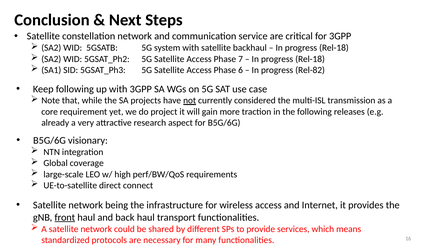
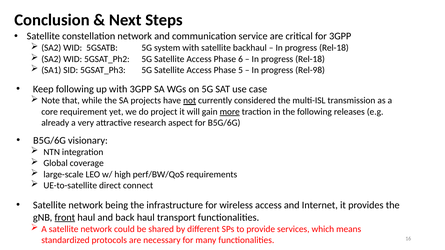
7: 7 -> 6
6: 6 -> 5
Rel-82: Rel-82 -> Rel-98
more underline: none -> present
